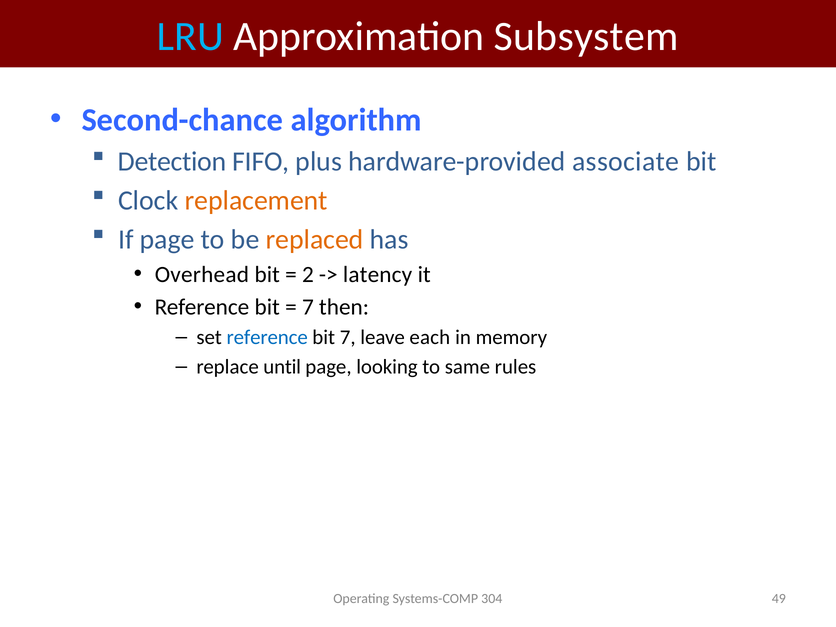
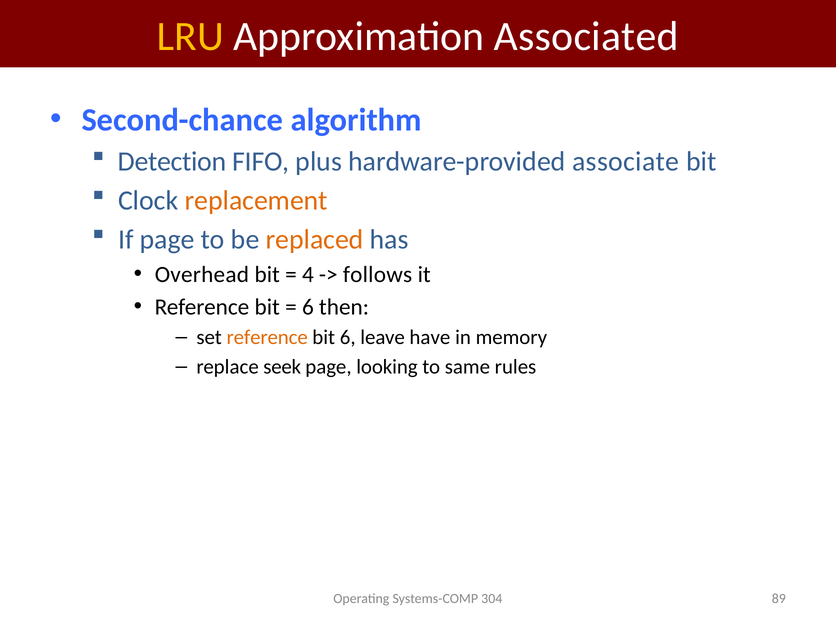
LRU colour: light blue -> yellow
Subsystem: Subsystem -> Associated
2: 2 -> 4
latency: latency -> follows
7 at (308, 307): 7 -> 6
reference at (267, 337) colour: blue -> orange
bit 7: 7 -> 6
each: each -> have
until: until -> seek
49: 49 -> 89
